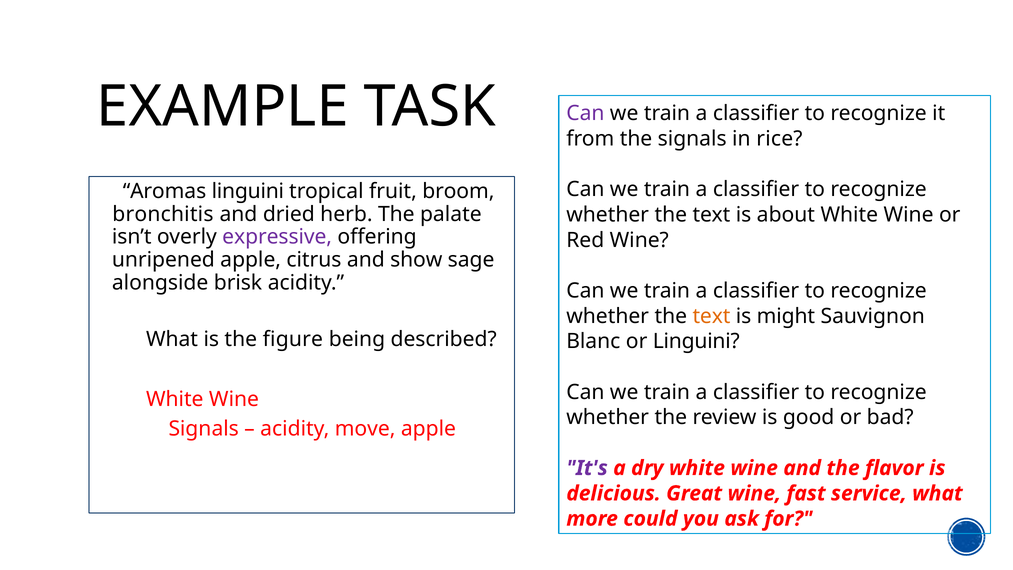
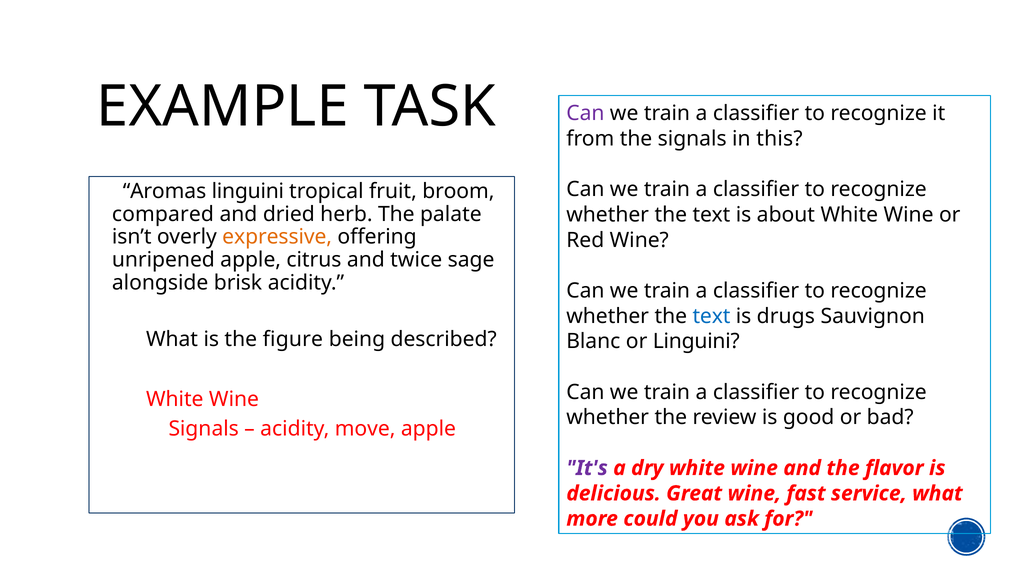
rice: rice -> this
bronchitis: bronchitis -> compared
expressive colour: purple -> orange
show: show -> twice
text at (711, 316) colour: orange -> blue
might: might -> drugs
